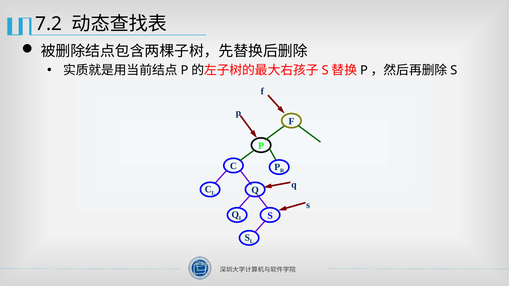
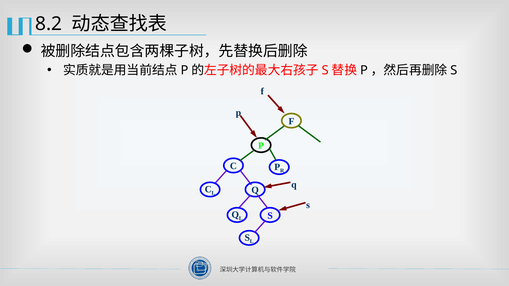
7.2: 7.2 -> 8.2
